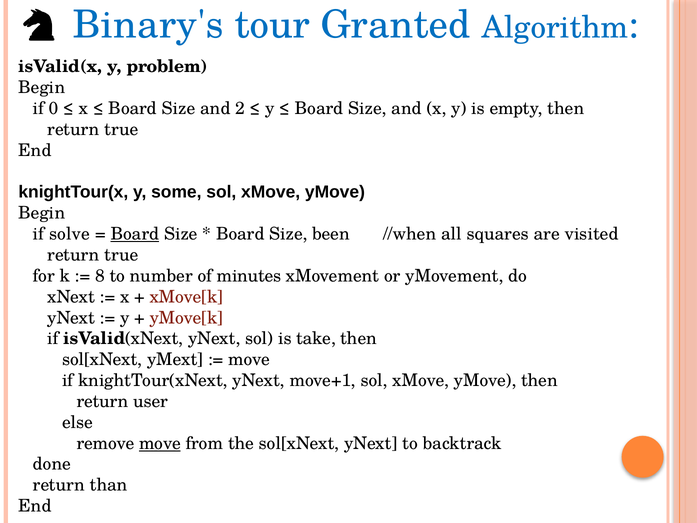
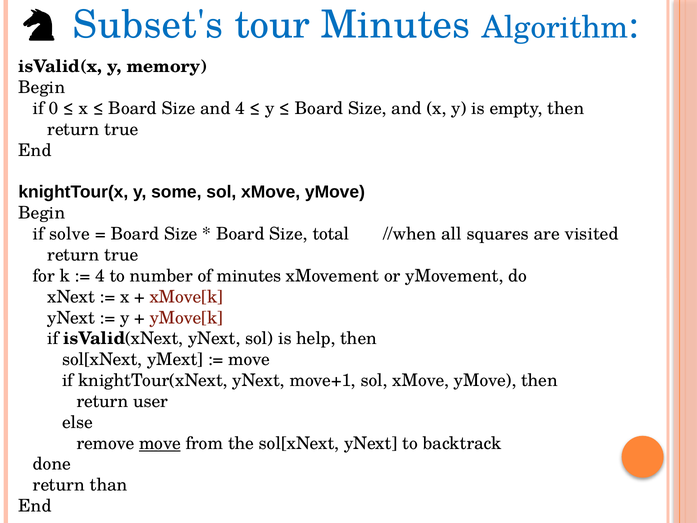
Binary's: Binary's -> Subset's
tour Granted: Granted -> Minutes
problem: problem -> memory
and 2: 2 -> 4
Board at (135, 234) underline: present -> none
been: been -> total
8 at (100, 276): 8 -> 4
take: take -> help
